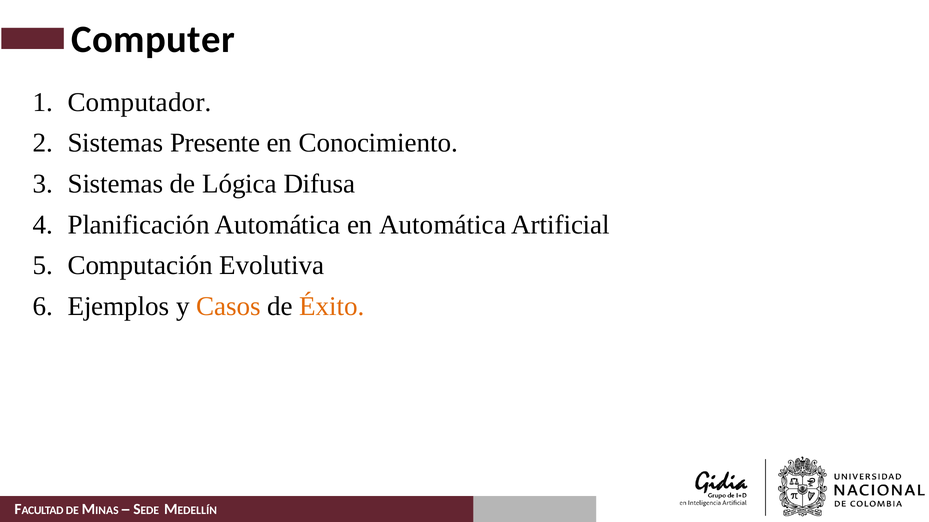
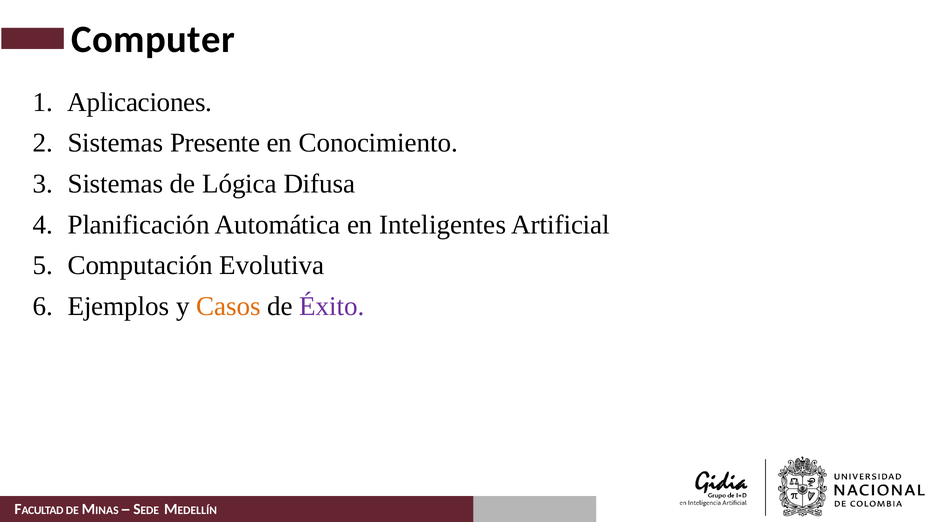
Computador: Computador -> Aplicaciones
en Automática: Automática -> Inteligentes
Éxito colour: orange -> purple
